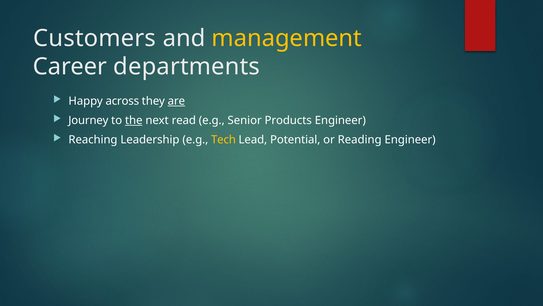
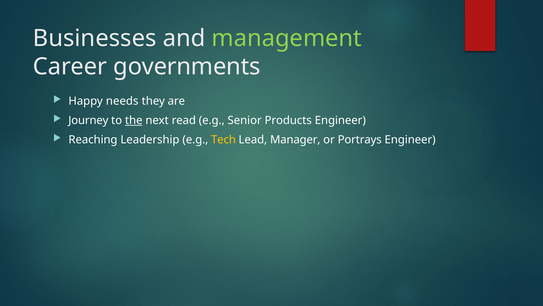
Customers: Customers -> Businesses
management colour: yellow -> light green
departments: departments -> governments
across: across -> needs
are underline: present -> none
Potential: Potential -> Manager
Reading: Reading -> Portrays
